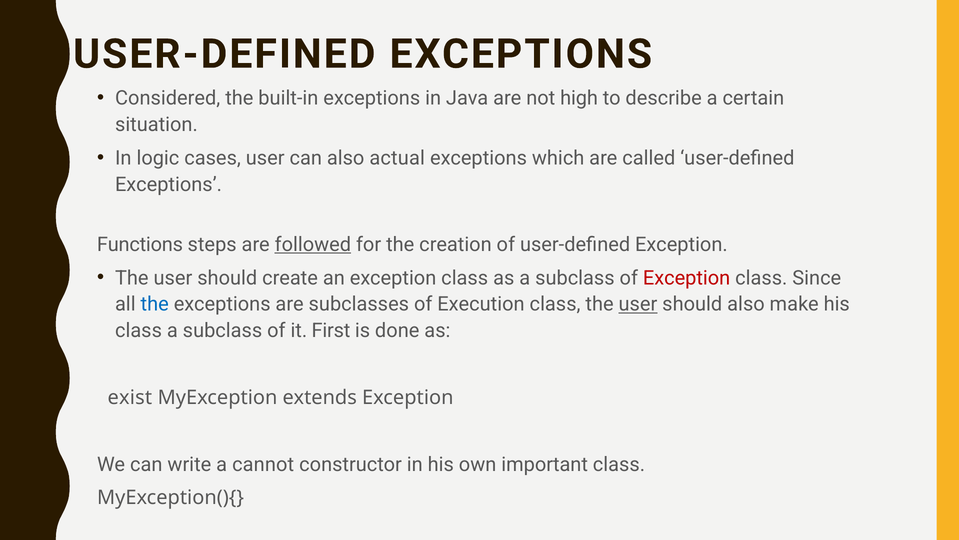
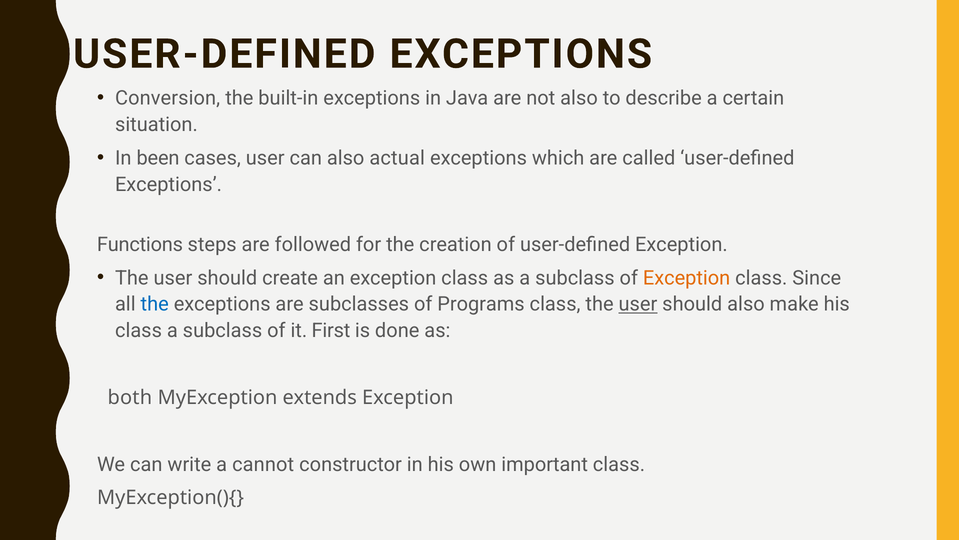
Considered: Considered -> Conversion
not high: high -> also
logic: logic -> been
followed underline: present -> none
Exception at (687, 278) colour: red -> orange
Execution: Execution -> Programs
exist: exist -> both
